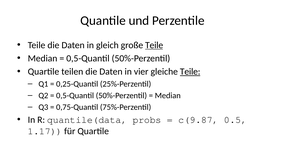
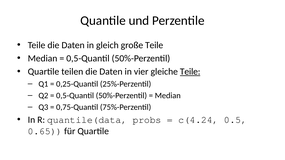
Teile at (154, 45) underline: present -> none
c(9.87: c(9.87 -> c(4.24
1.17: 1.17 -> 0.65
